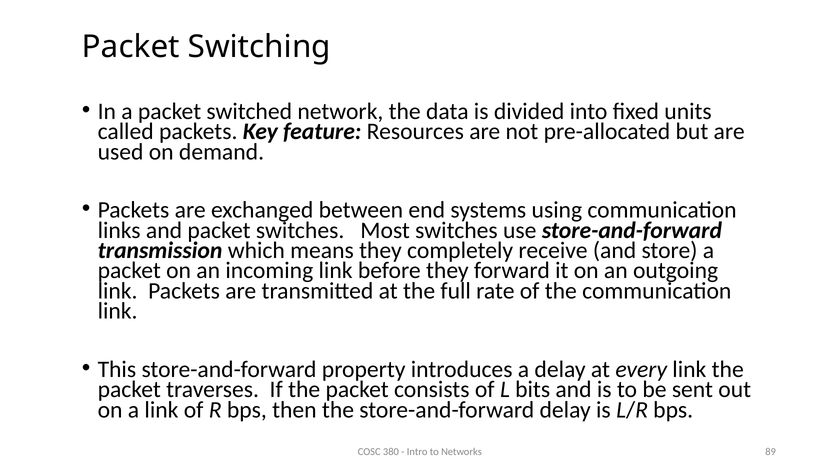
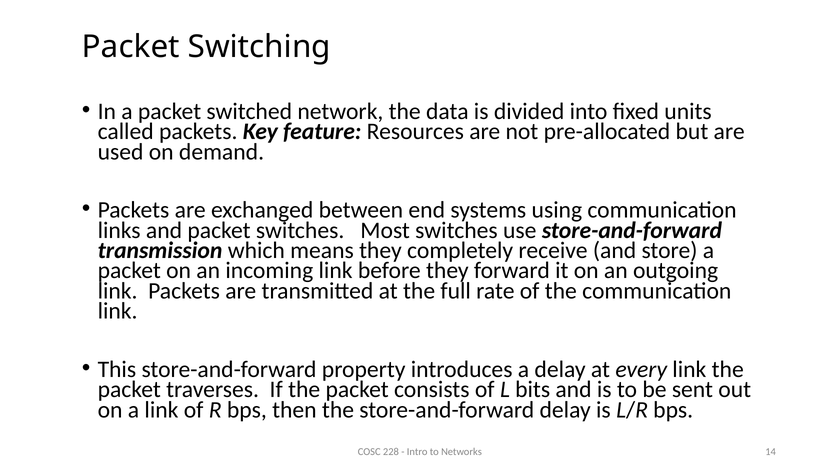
380: 380 -> 228
89: 89 -> 14
